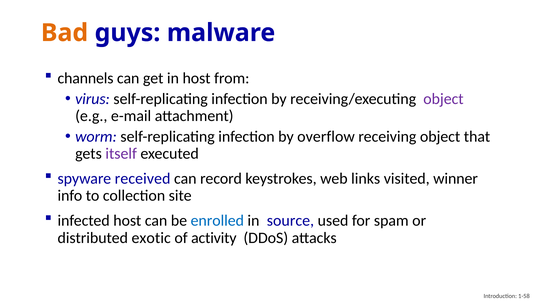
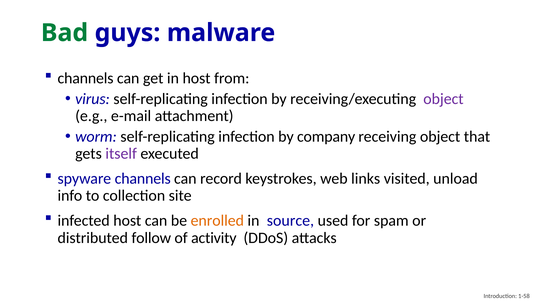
Bad colour: orange -> green
overflow: overflow -> company
spyware received: received -> channels
winner: winner -> unload
enrolled colour: blue -> orange
exotic: exotic -> follow
